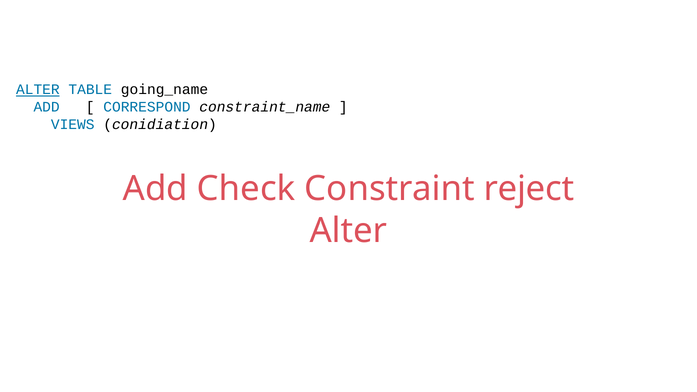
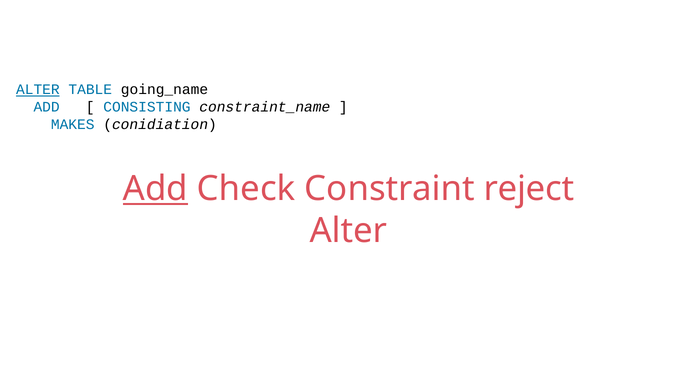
CORRESPOND: CORRESPOND -> CONSISTING
VIEWS: VIEWS -> MAKES
Add at (155, 189) underline: none -> present
